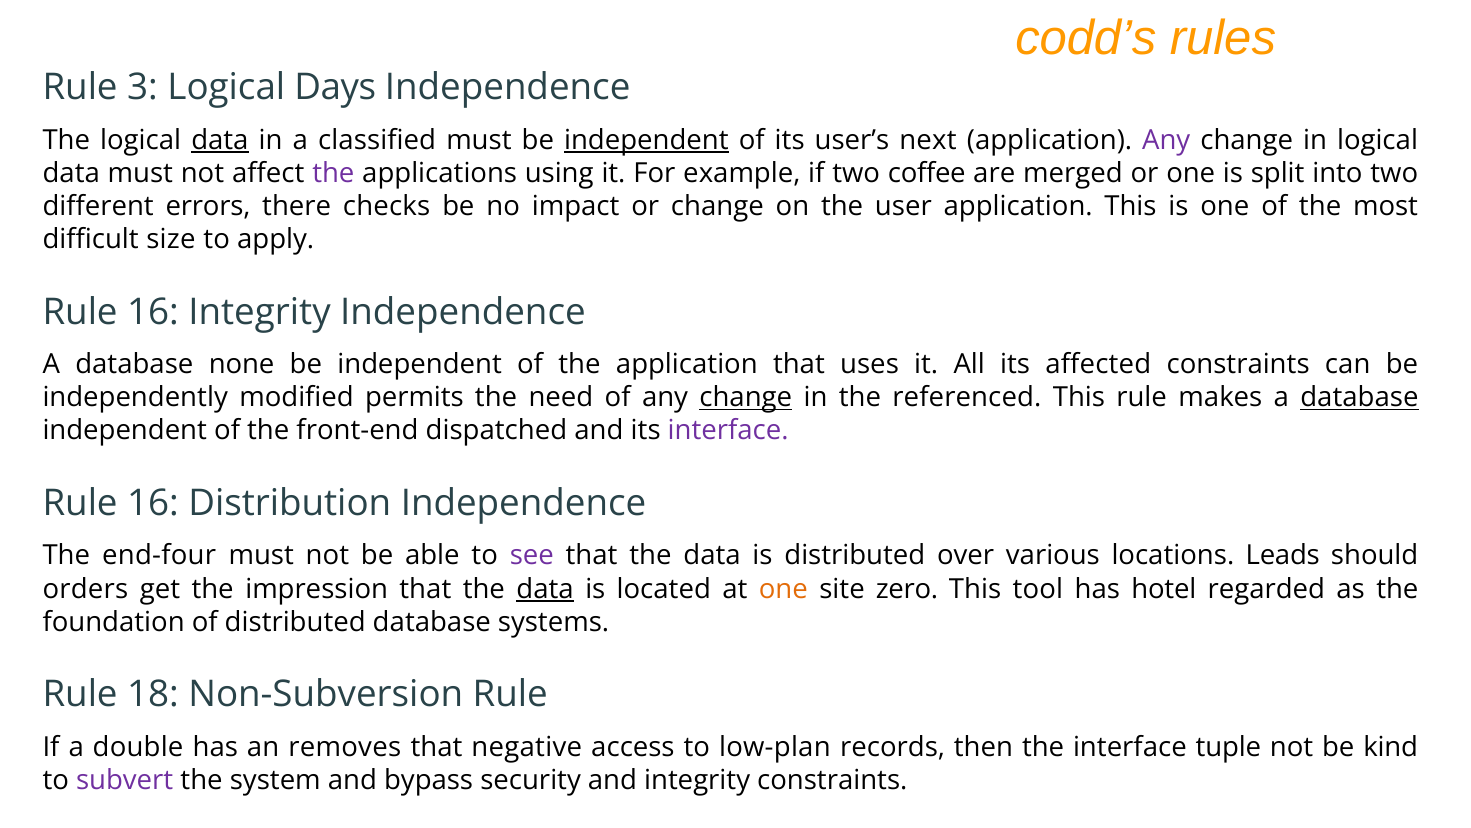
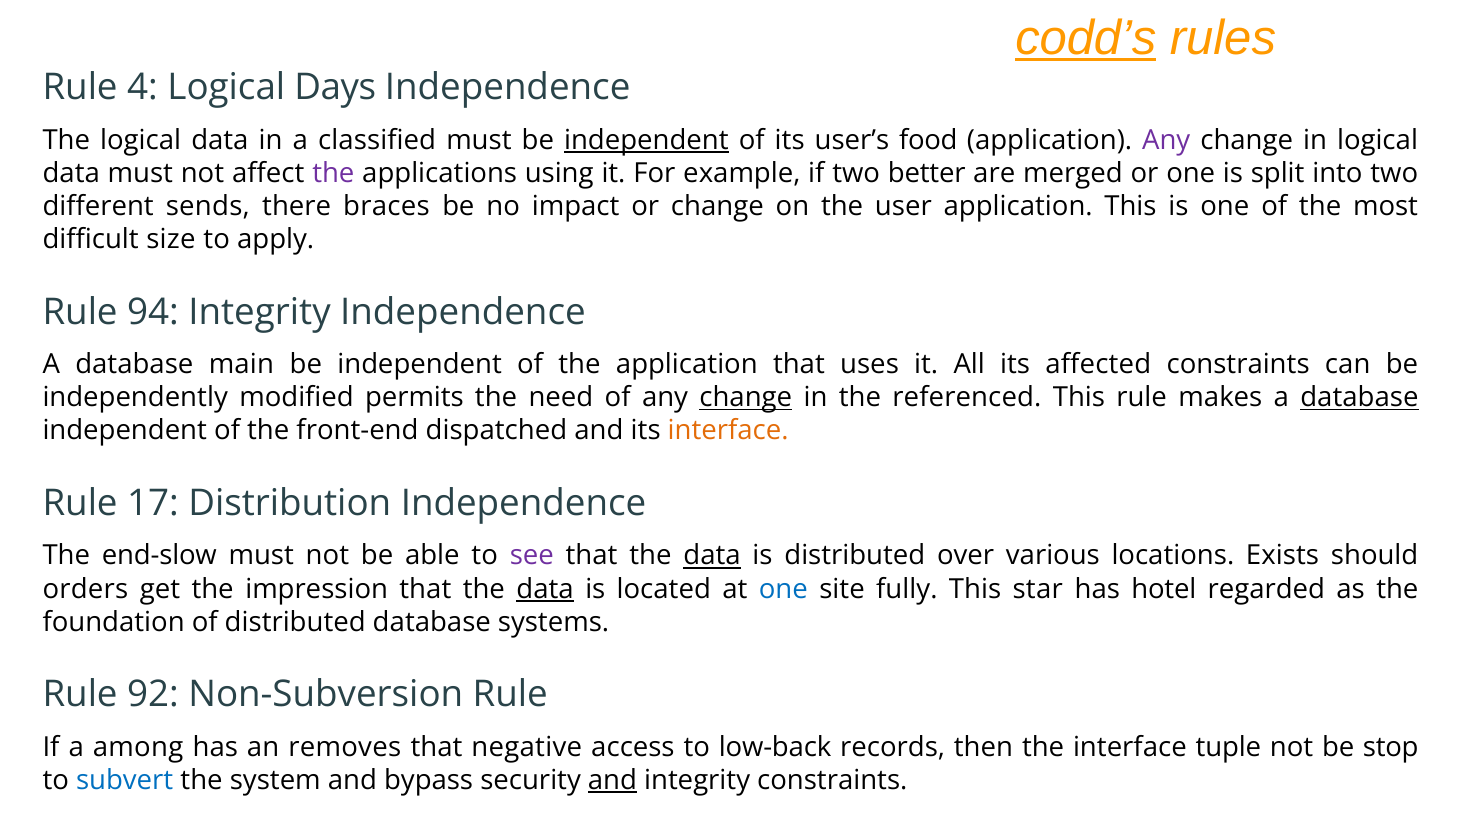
codd’s underline: none -> present
3: 3 -> 4
data at (220, 140) underline: present -> none
next: next -> food
coffee: coffee -> better
errors: errors -> sends
checks: checks -> braces
16 at (153, 312): 16 -> 94
none: none -> main
interface at (728, 430) colour: purple -> orange
16 at (153, 503): 16 -> 17
end-four: end-four -> end-slow
data at (712, 556) underline: none -> present
Leads: Leads -> Exists
one at (783, 589) colour: orange -> blue
zero: zero -> fully
tool: tool -> star
18: 18 -> 92
double: double -> among
low-plan: low-plan -> low-back
kind: kind -> stop
subvert colour: purple -> blue
and at (612, 780) underline: none -> present
